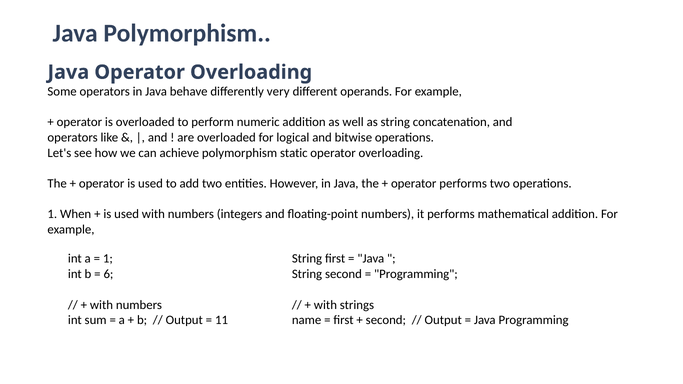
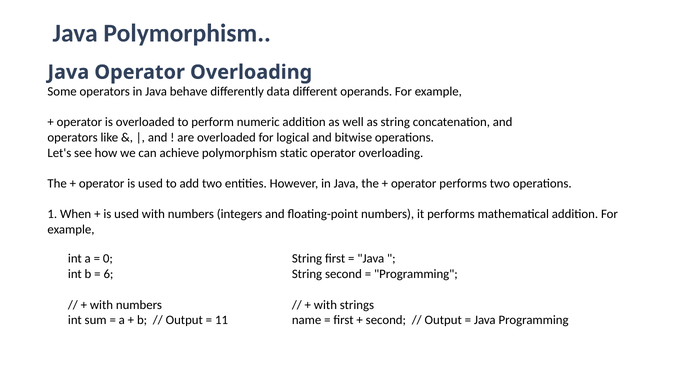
very: very -> data
1 at (108, 259): 1 -> 0
